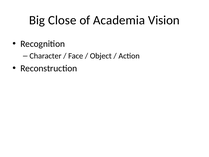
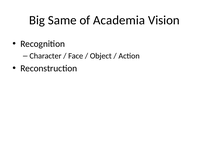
Close: Close -> Same
